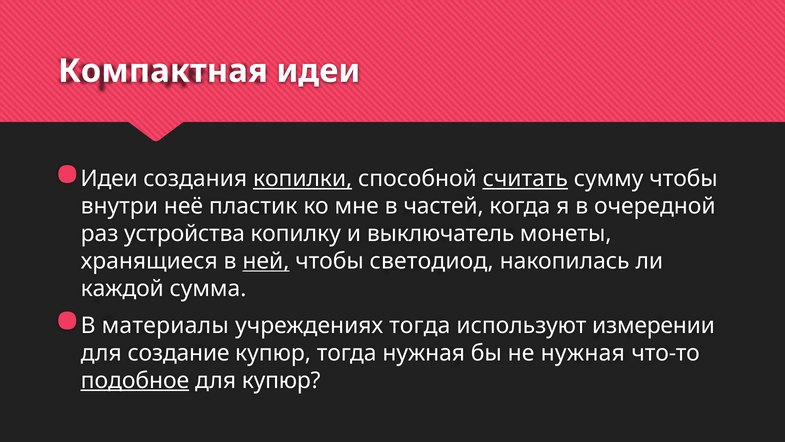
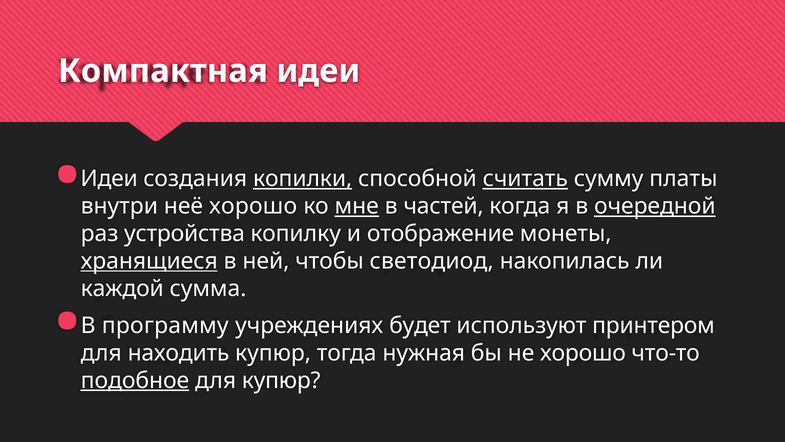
сумму чтобы: чтобы -> платы
неё пластик: пластик -> хорошо
мне underline: none -> present
очередной underline: none -> present
выключатель: выключатель -> отображение
хранящиеся underline: none -> present
ней underline: present -> none
материалы: материалы -> программу
учреждениях тогда: тогда -> будет
измерении: измерении -> принтером
создание: создание -> находить
не нужная: нужная -> хорошо
